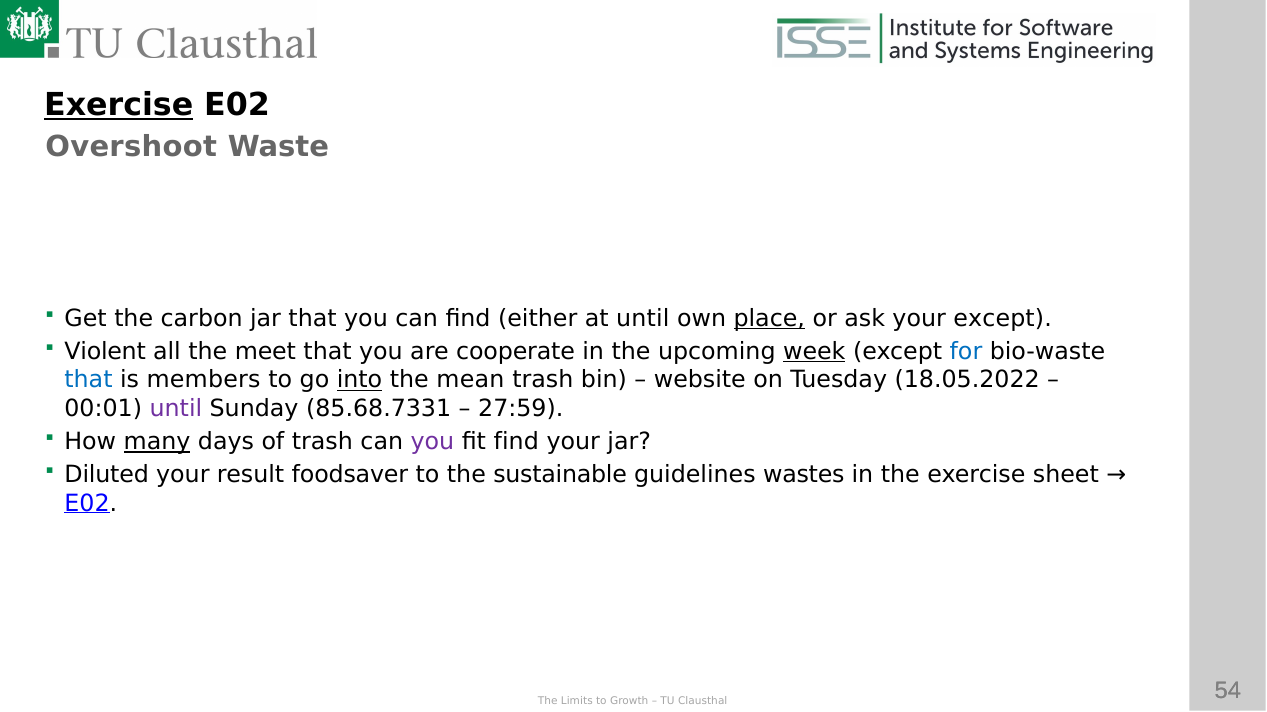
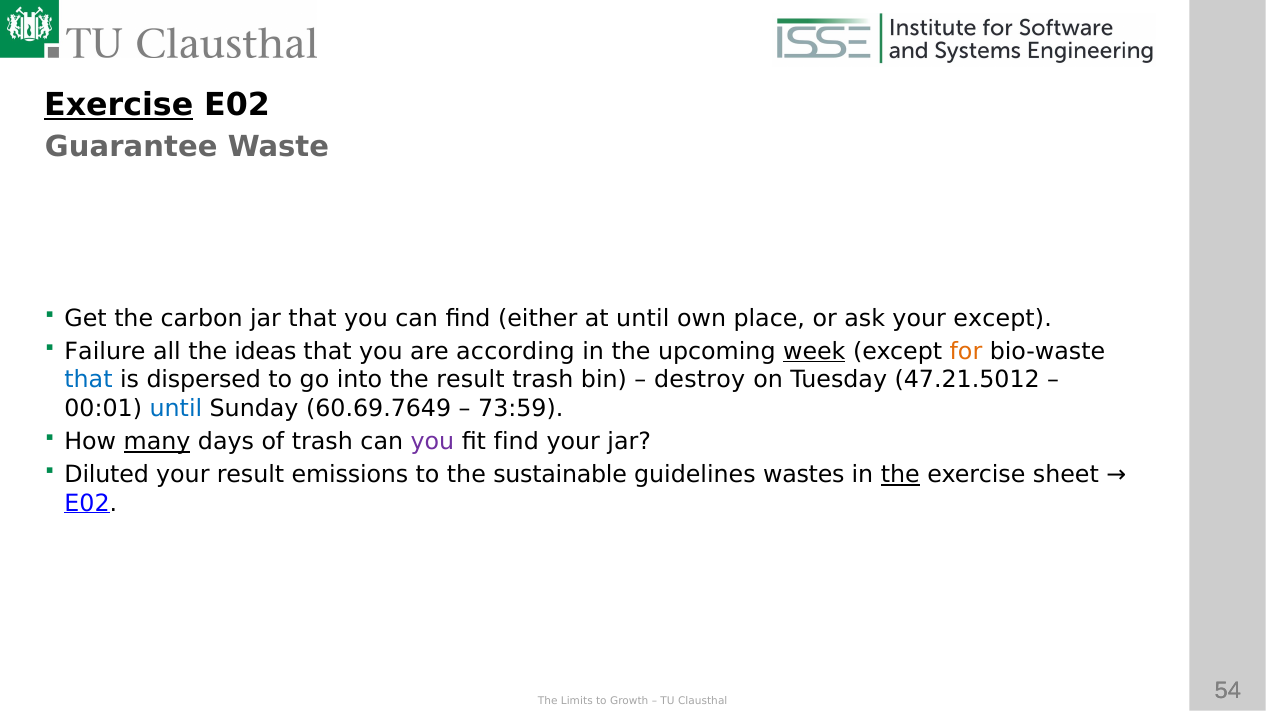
Overshoot: Overshoot -> Guarantee
place underline: present -> none
Violent: Violent -> Failure
meet: meet -> ideas
cooperate: cooperate -> according
for colour: blue -> orange
members: members -> dispersed
into underline: present -> none
the mean: mean -> result
website: website -> destroy
18.05.2022: 18.05.2022 -> 47.21.5012
until at (176, 409) colour: purple -> blue
85.68.7331: 85.68.7331 -> 60.69.7649
27:59: 27:59 -> 73:59
foodsaver: foodsaver -> emissions
the at (900, 475) underline: none -> present
